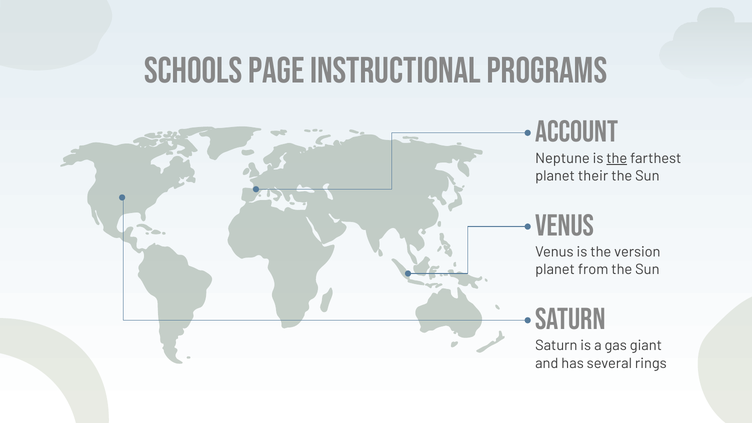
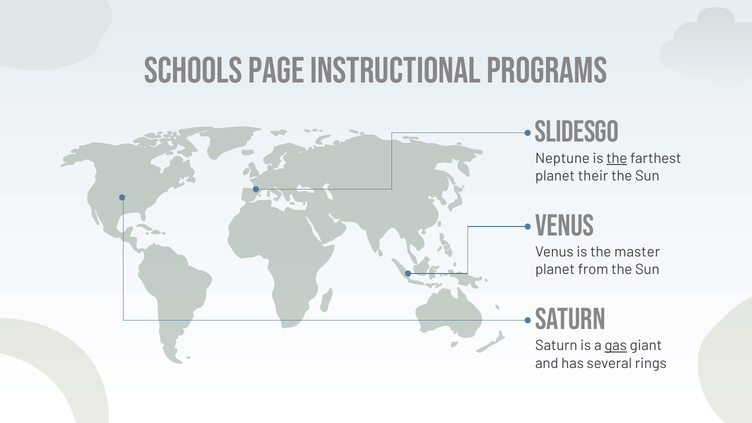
ACCOUNT: ACCOUNT -> SLIDESGO
version: version -> master
gas underline: none -> present
